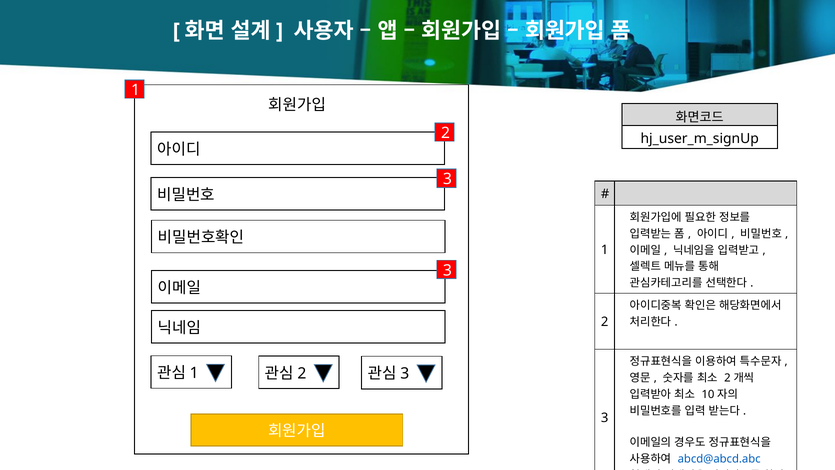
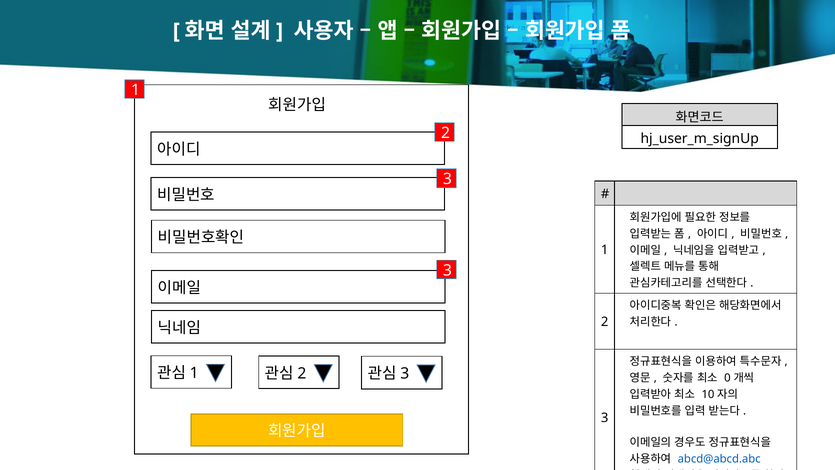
2 at (727, 378): 2 -> 0
